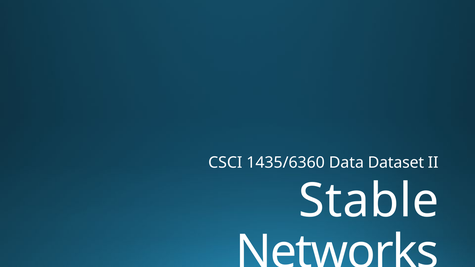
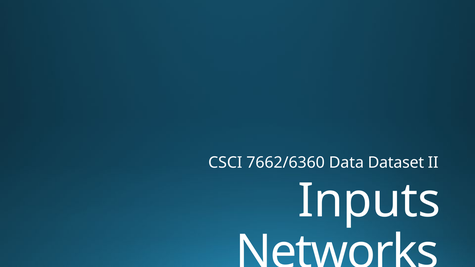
1435/6360: 1435/6360 -> 7662/6360
Stable: Stable -> Inputs
